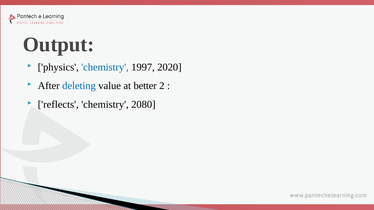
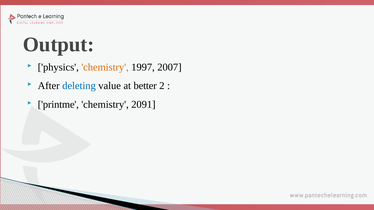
chemistry at (105, 67) colour: blue -> orange
2020: 2020 -> 2007
reflects: reflects -> printme
2080: 2080 -> 2091
